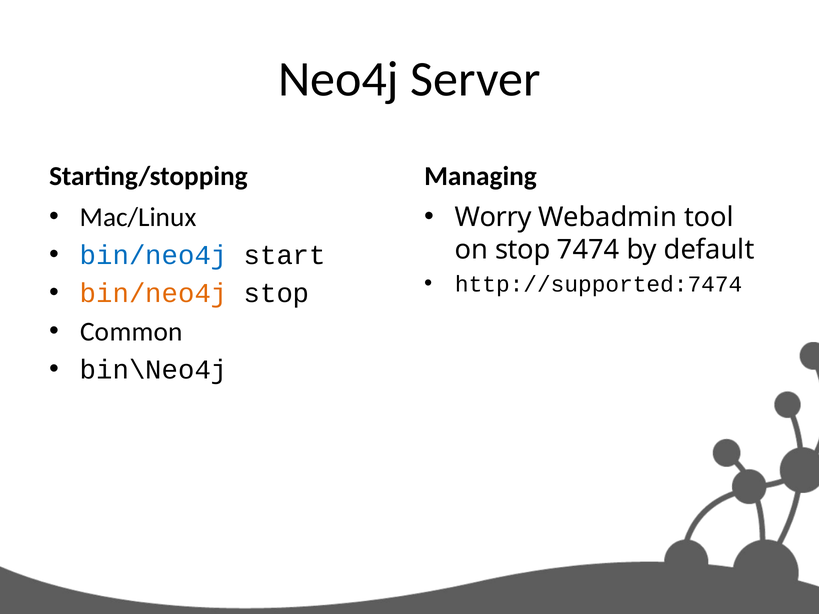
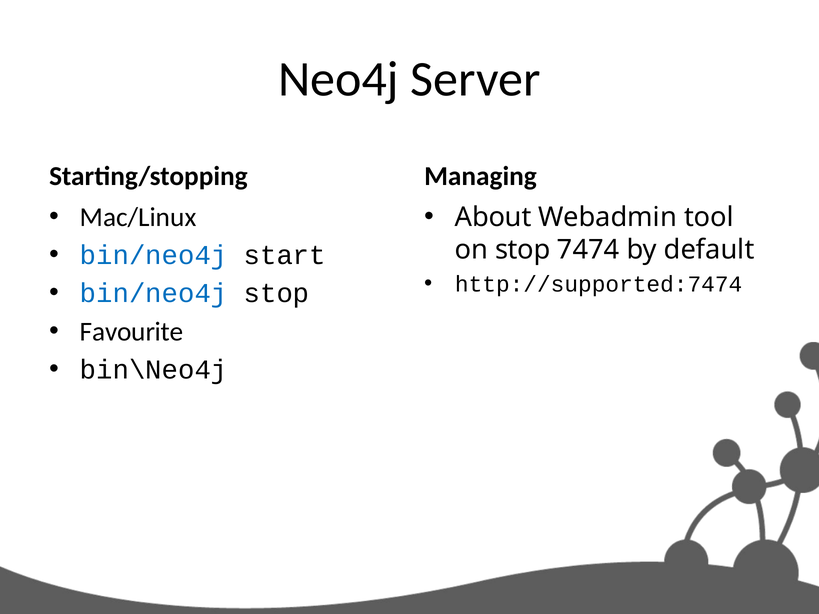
Worry: Worry -> About
bin/neo4j at (154, 294) colour: orange -> blue
Common: Common -> Favourite
